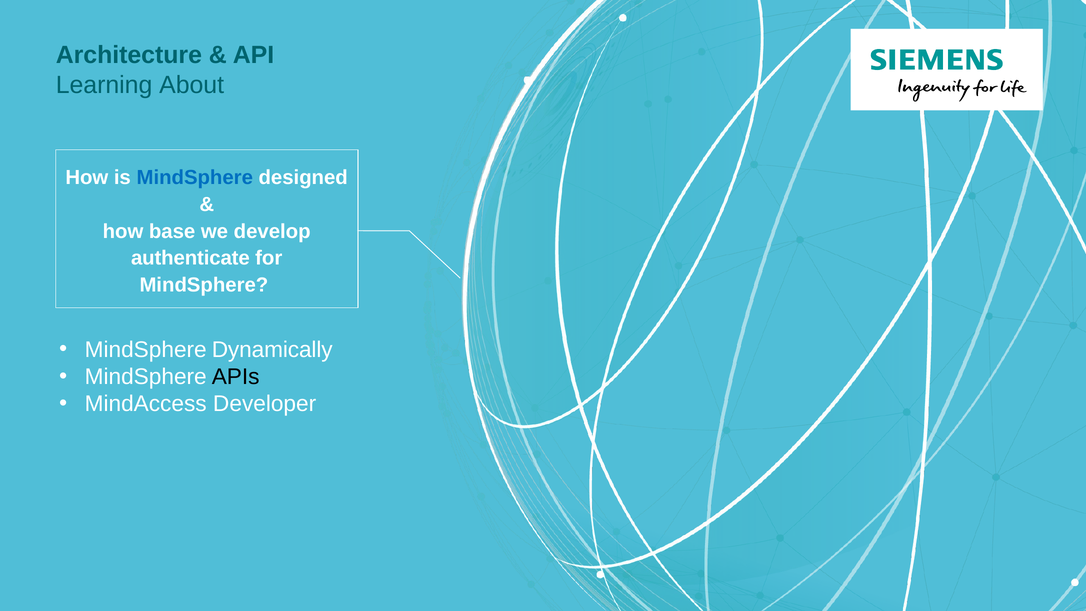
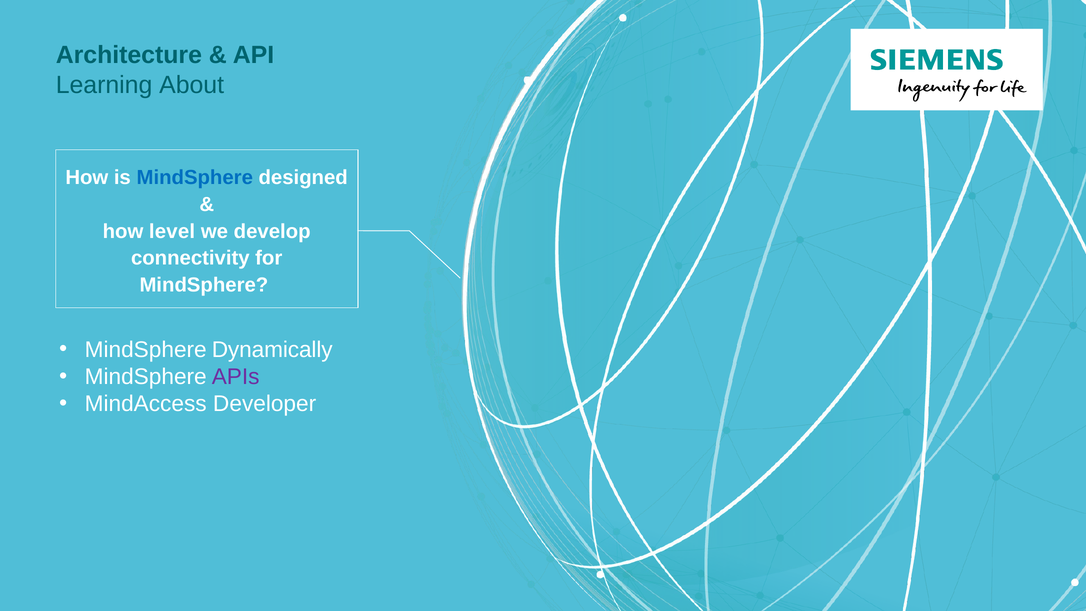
base: base -> level
authenticate: authenticate -> connectivity
APIs colour: black -> purple
